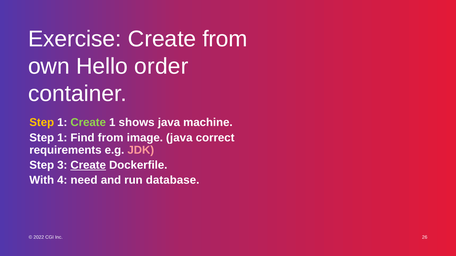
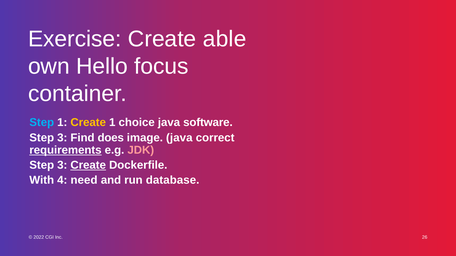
Create from: from -> able
order: order -> focus
Step at (42, 123) colour: yellow -> light blue
Create at (88, 123) colour: light green -> yellow
shows: shows -> choice
machine: machine -> software
1 at (62, 138): 1 -> 3
Find from: from -> does
requirements underline: none -> present
